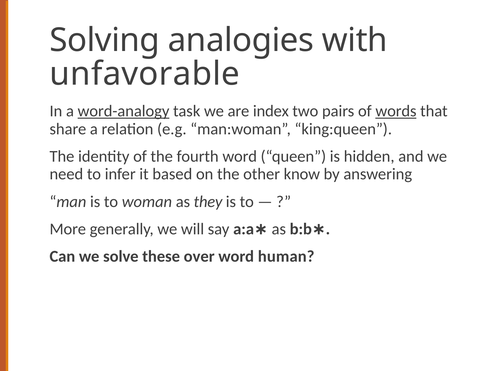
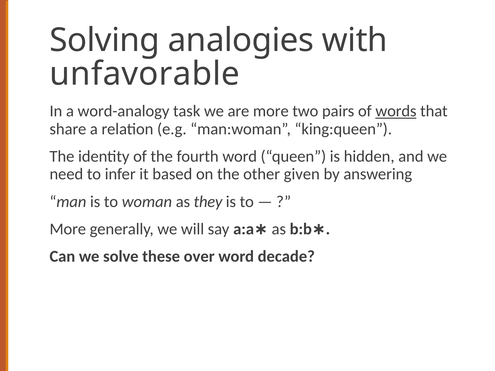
word-analogy underline: present -> none
are index: index -> more
know: know -> given
human: human -> decade
